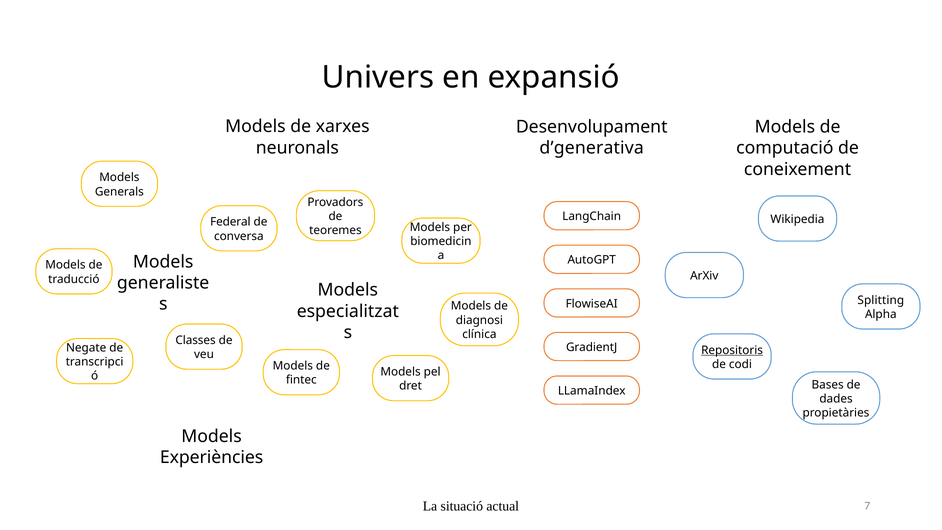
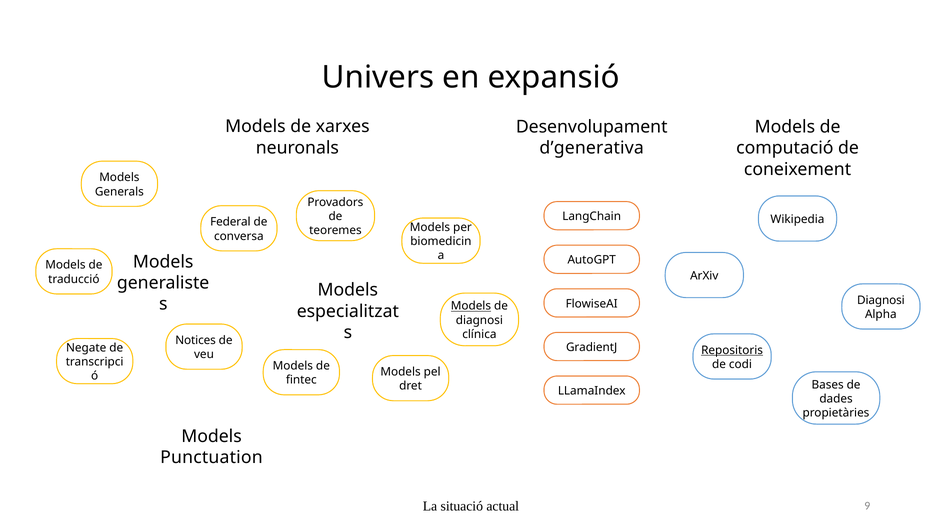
Splitting at (881, 300): Splitting -> Diagnosi
Models at (471, 306) underline: none -> present
Classes: Classes -> Notices
Experiències: Experiències -> Punctuation
7: 7 -> 9
